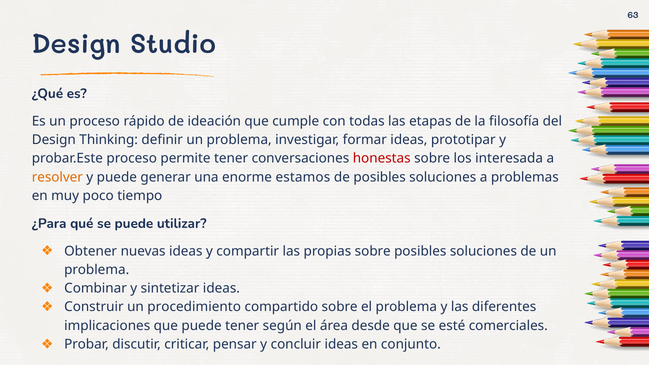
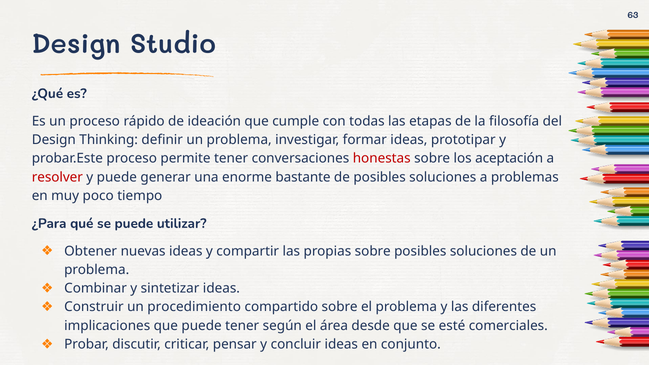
interesada: interesada -> aceptación
resolver colour: orange -> red
estamos: estamos -> bastante
